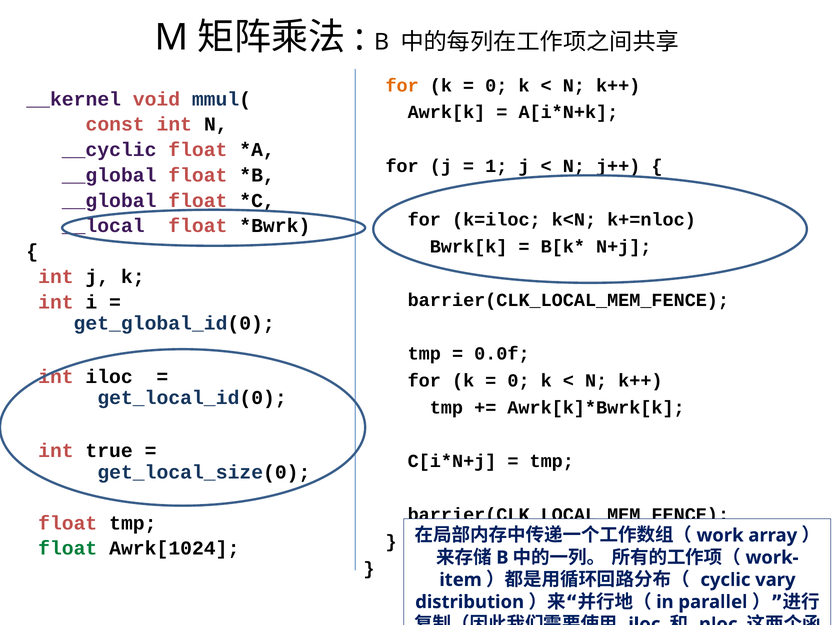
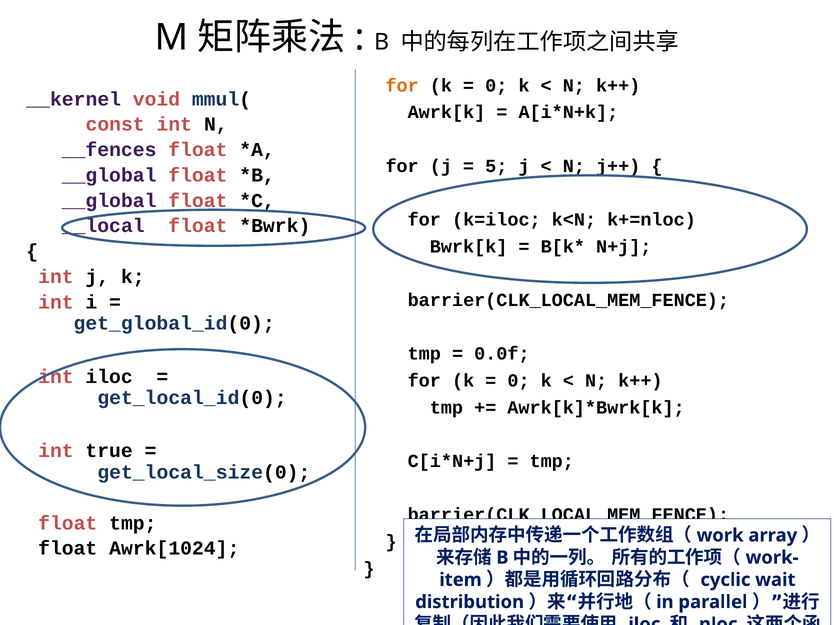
__cyclic: __cyclic -> __fences
1: 1 -> 5
float at (68, 549) colour: green -> black
vary: vary -> wait
